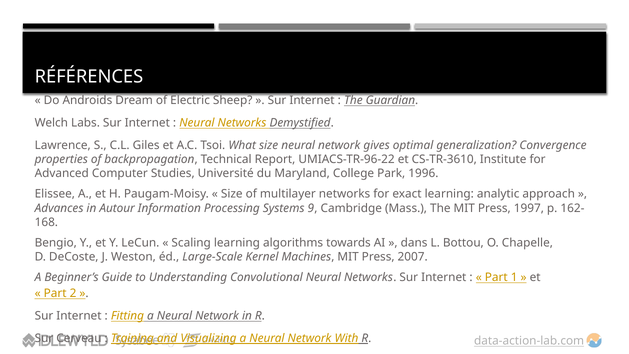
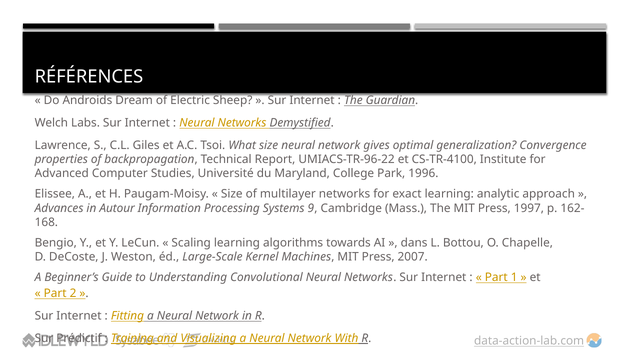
CS-TR-3610: CS-TR-3610 -> CS-TR-4100
Cerveau: Cerveau -> Prédictif
